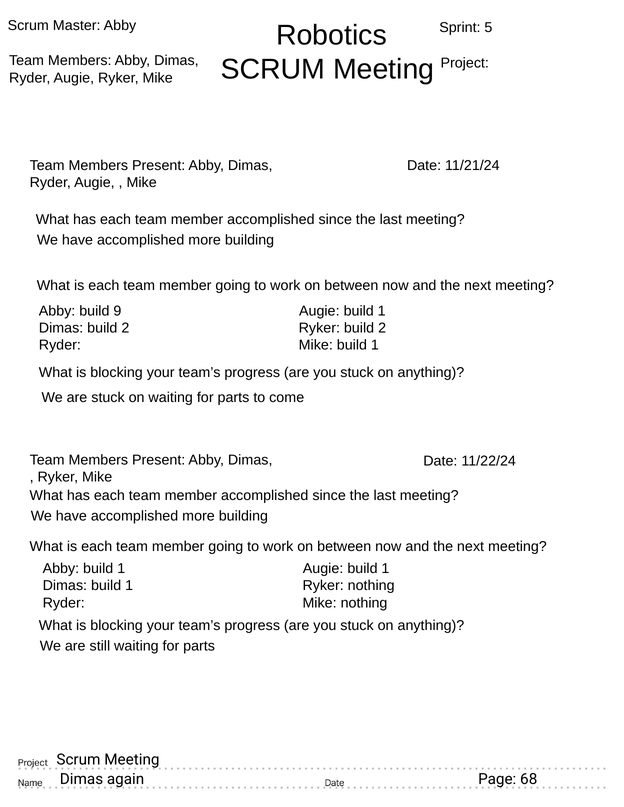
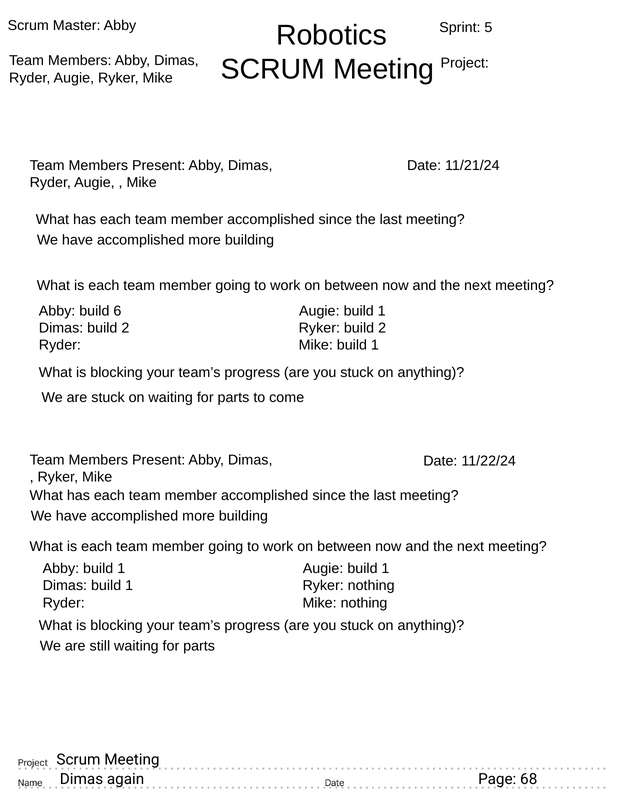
9: 9 -> 6
